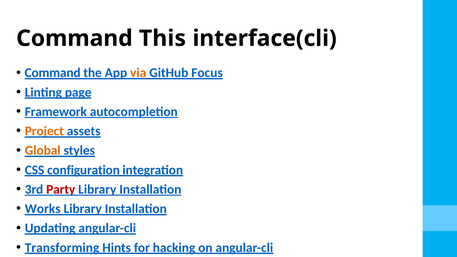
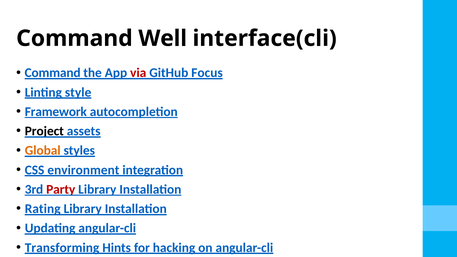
This: This -> Well
via colour: orange -> red
page: page -> style
Project colour: orange -> black
configuration: configuration -> environment
Works: Works -> Rating
